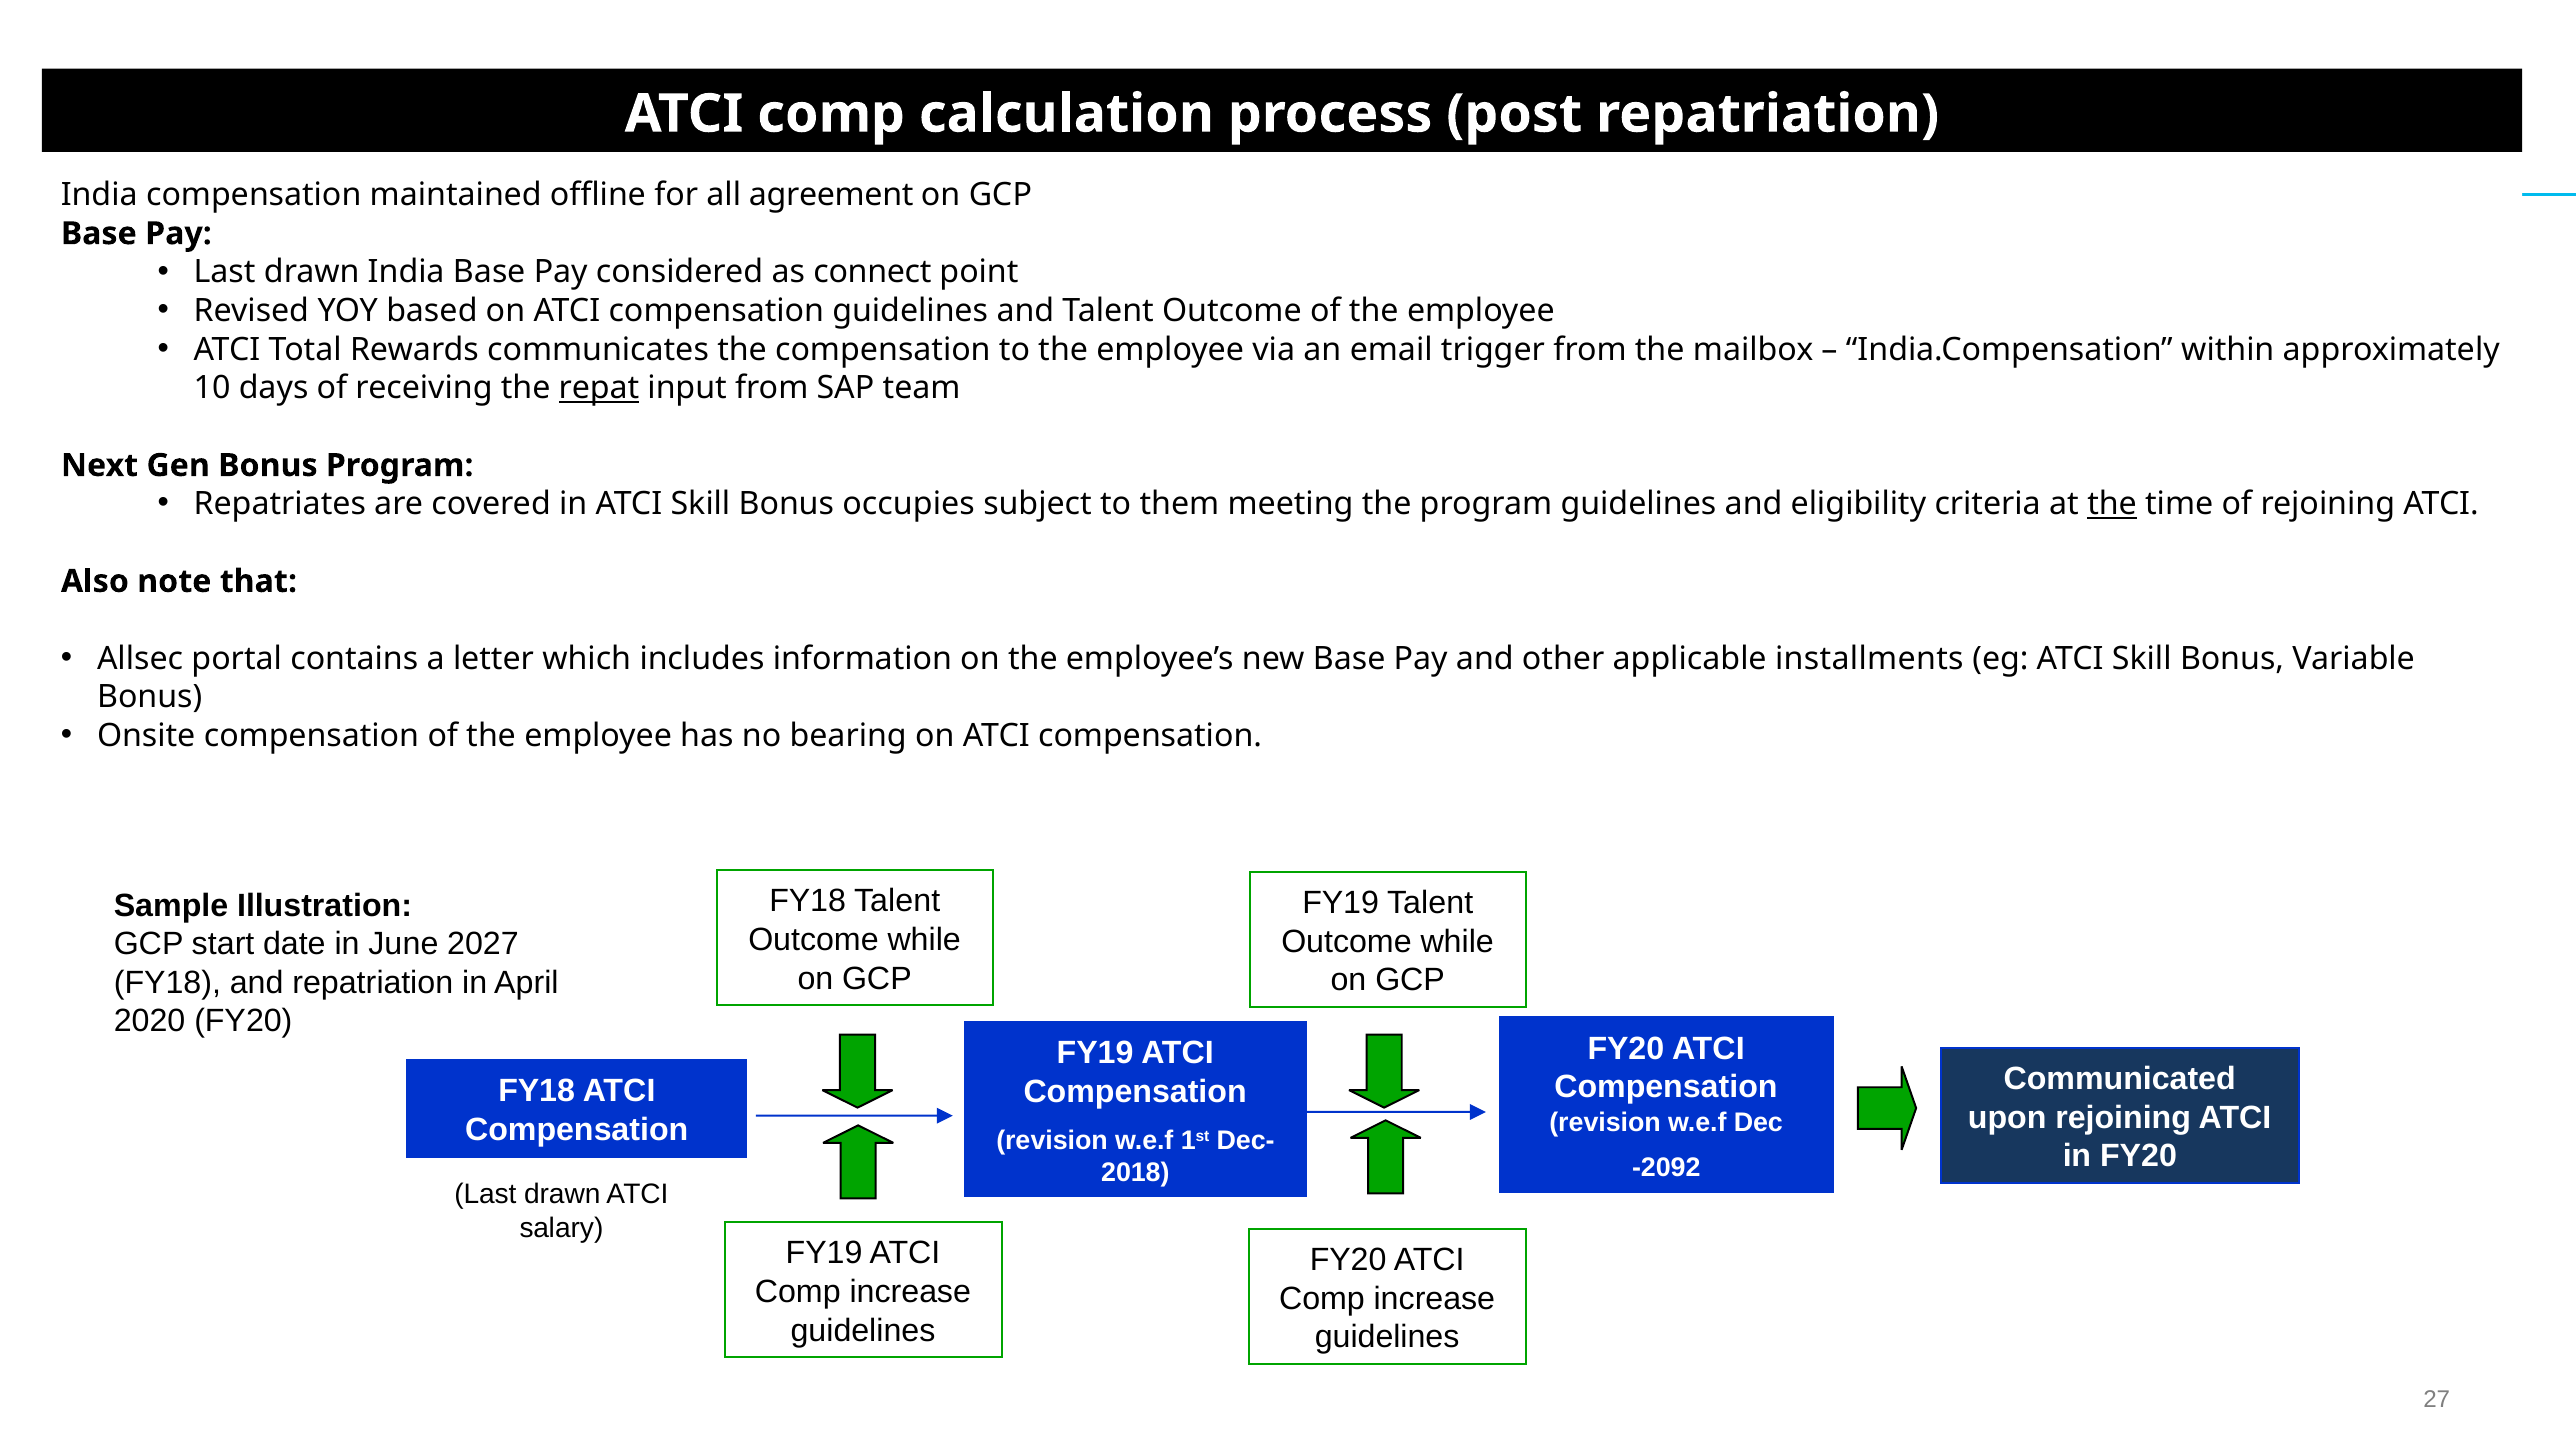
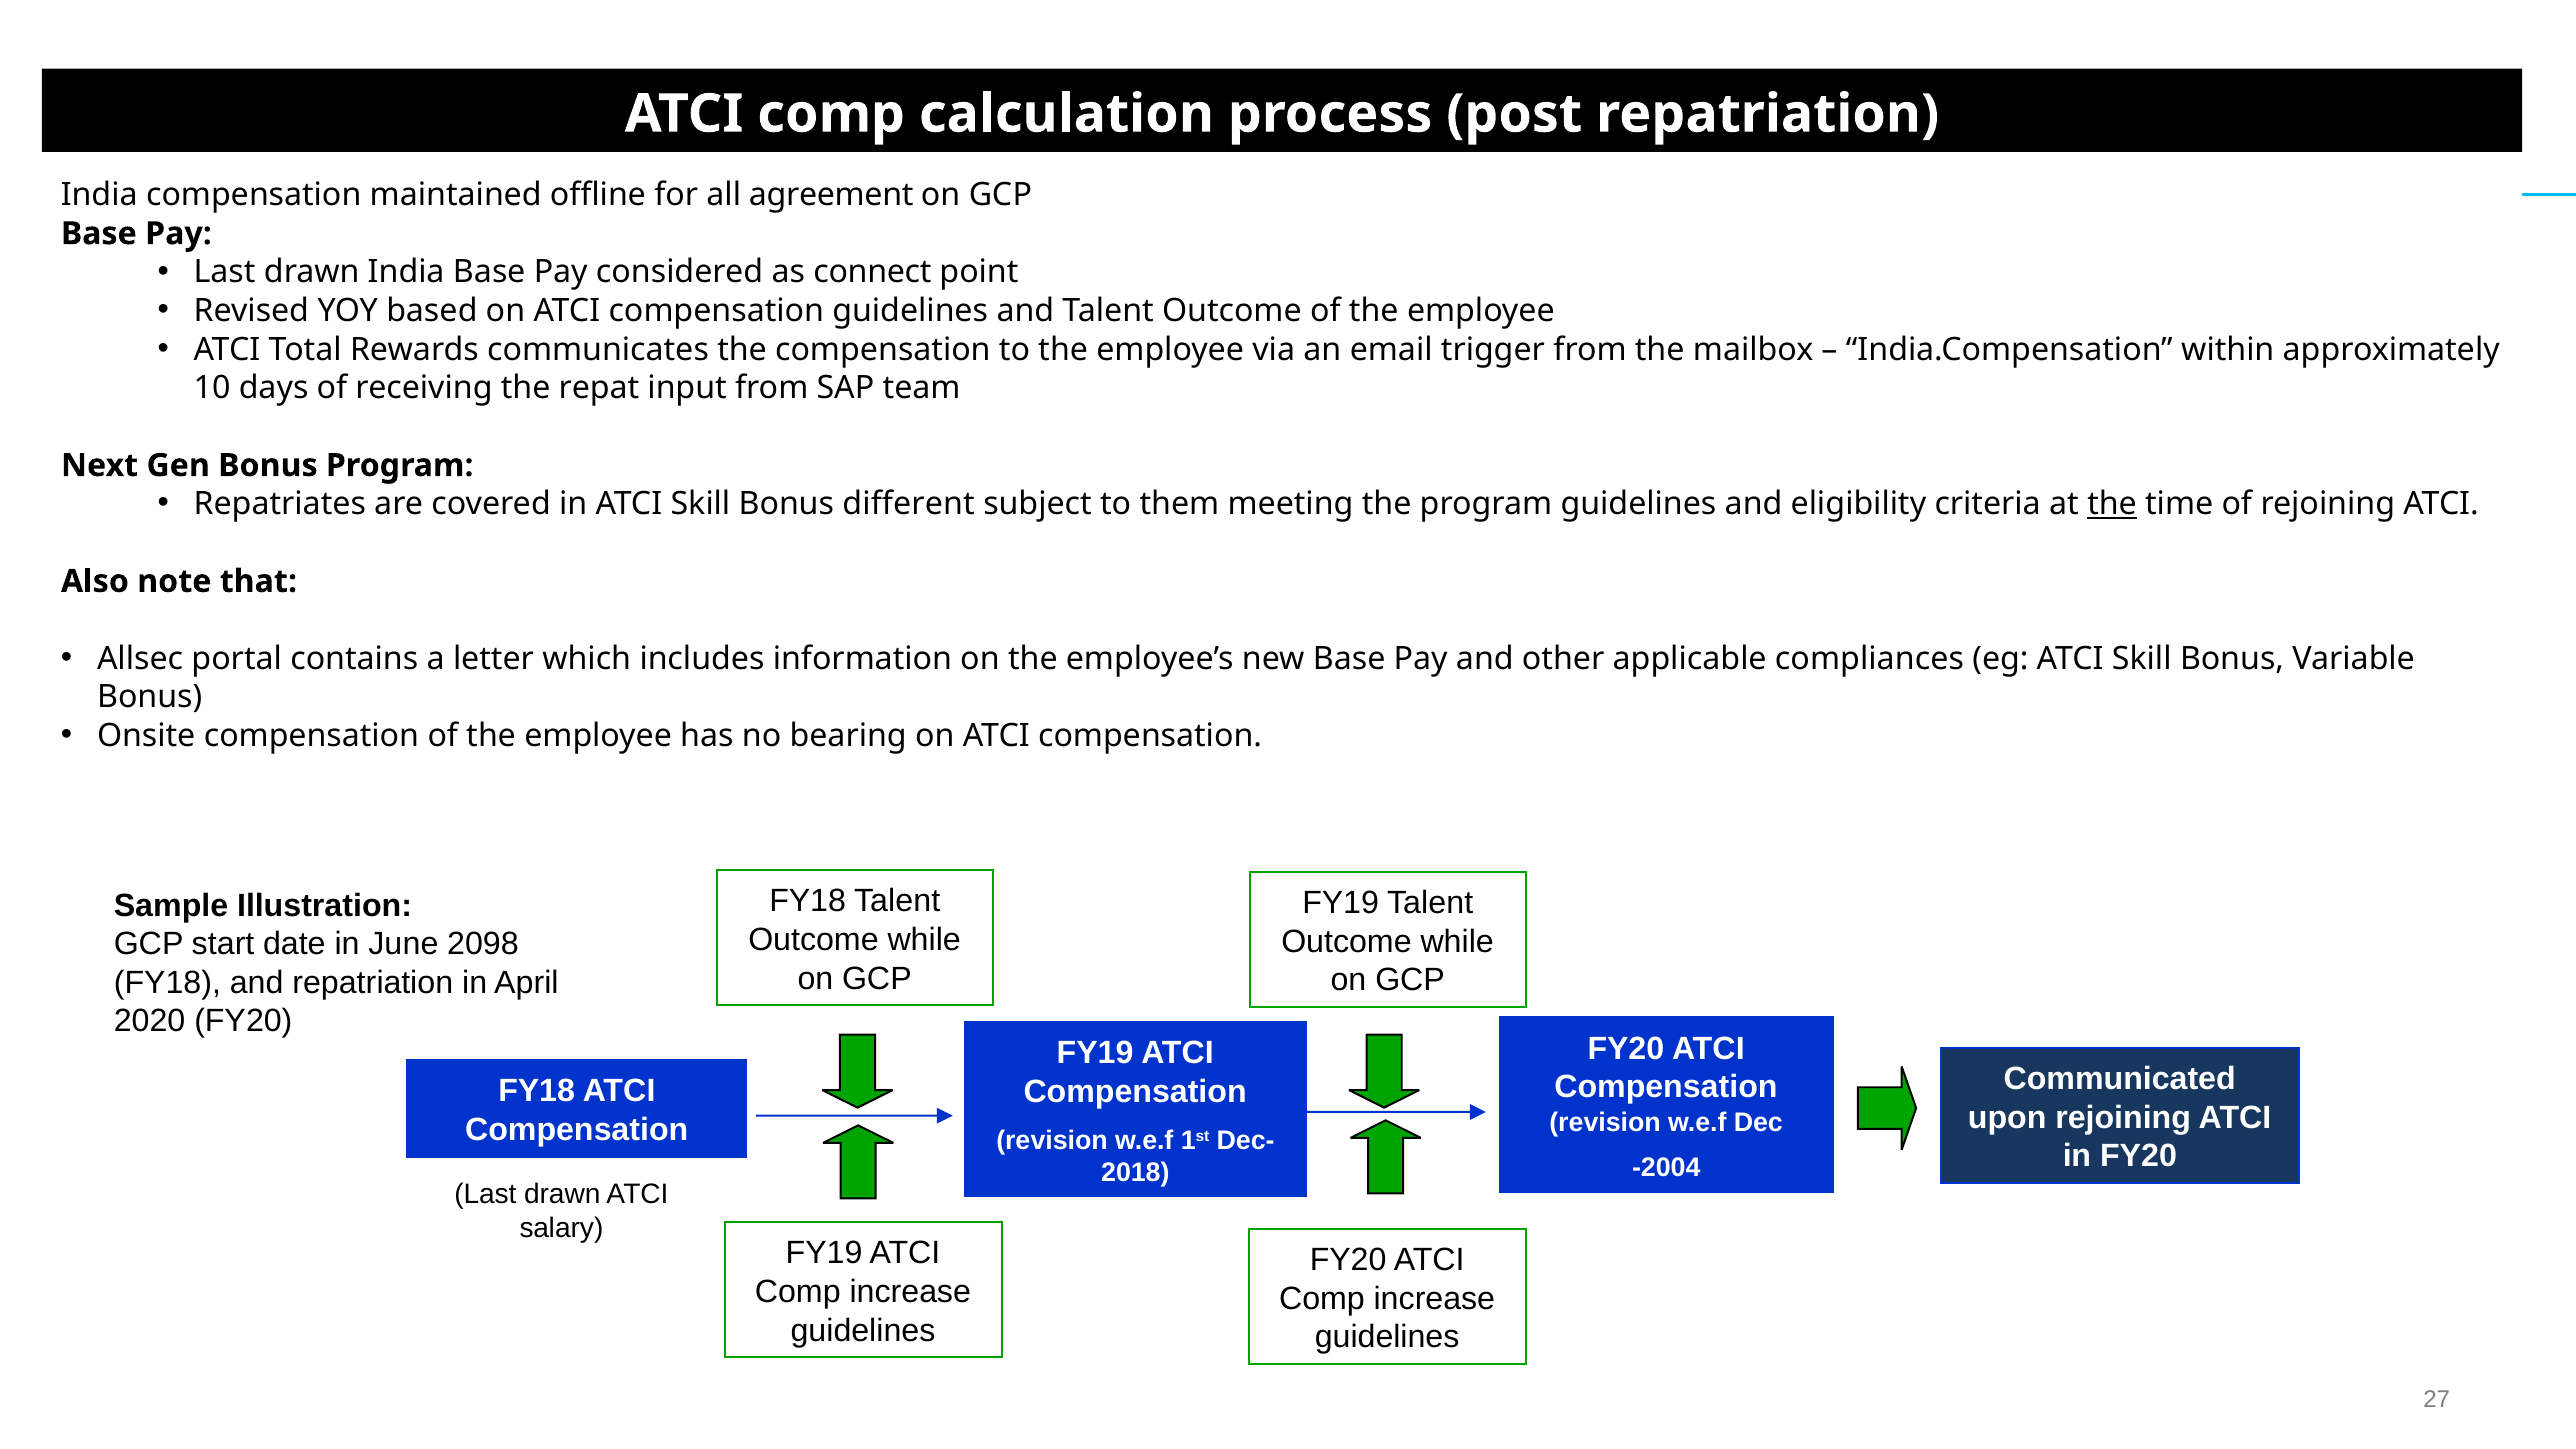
repat underline: present -> none
occupies: occupies -> different
installments: installments -> compliances
2027: 2027 -> 2098
-2092: -2092 -> -2004
